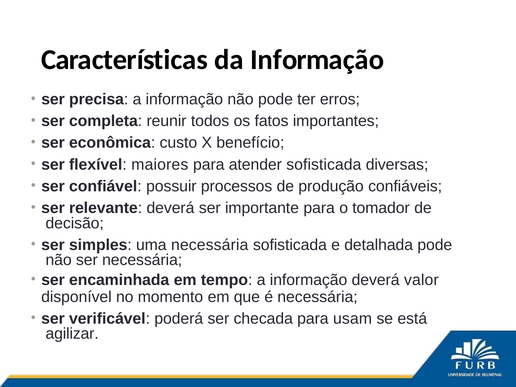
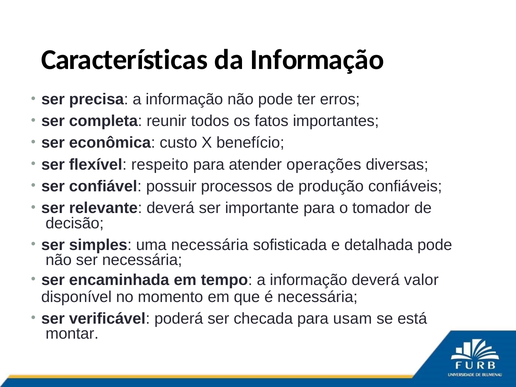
maiores: maiores -> respeito
atender sofisticada: sofisticada -> operações
agilizar: agilizar -> montar
